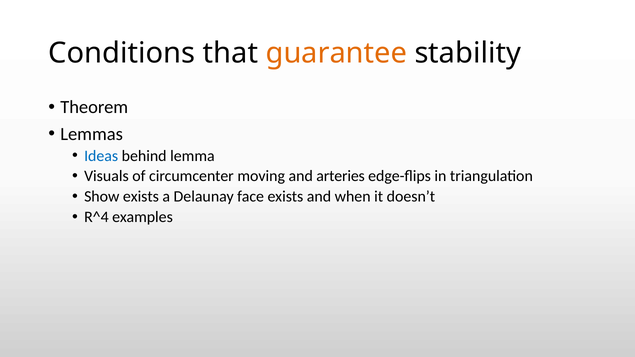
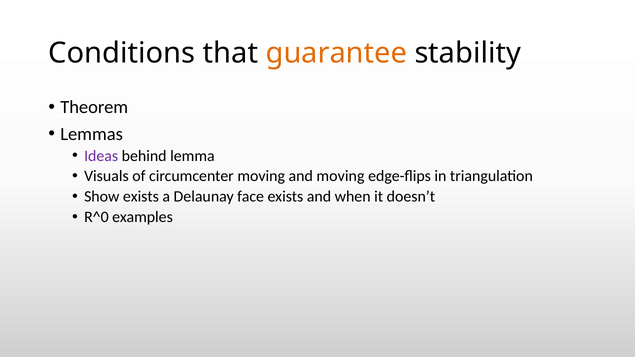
Ideas colour: blue -> purple
and arteries: arteries -> moving
R^4: R^4 -> R^0
